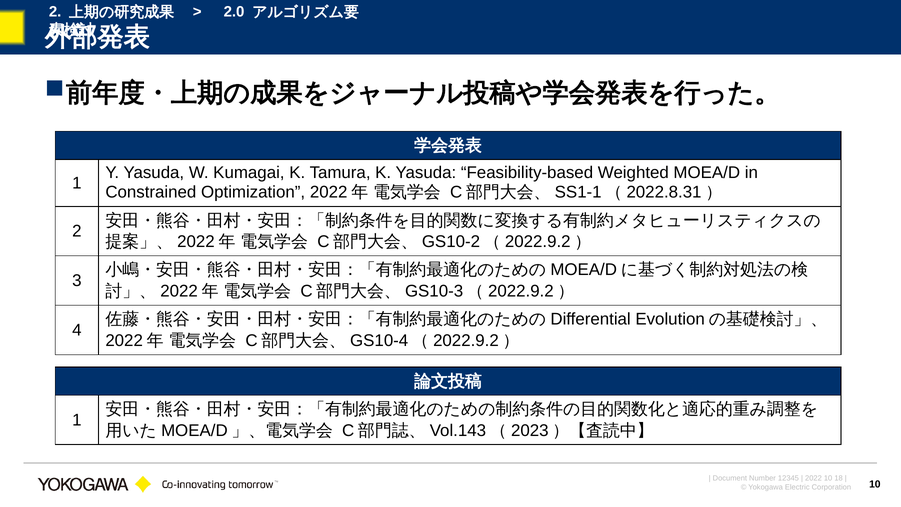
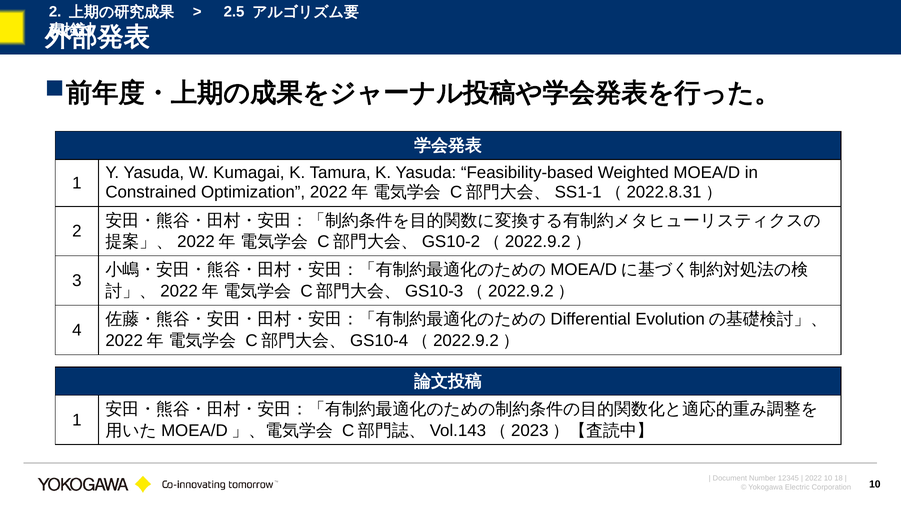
2.0: 2.0 -> 2.5
